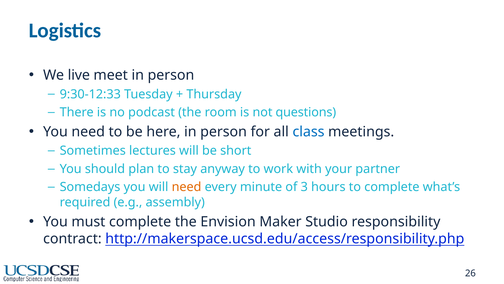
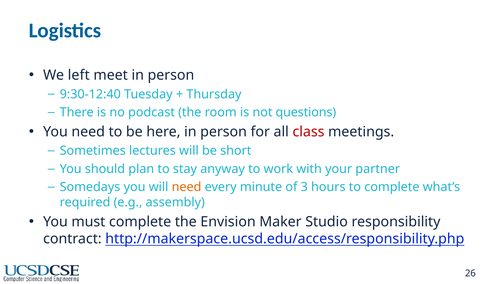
live: live -> left
9:30-12:33: 9:30-12:33 -> 9:30-12:40
class colour: blue -> red
